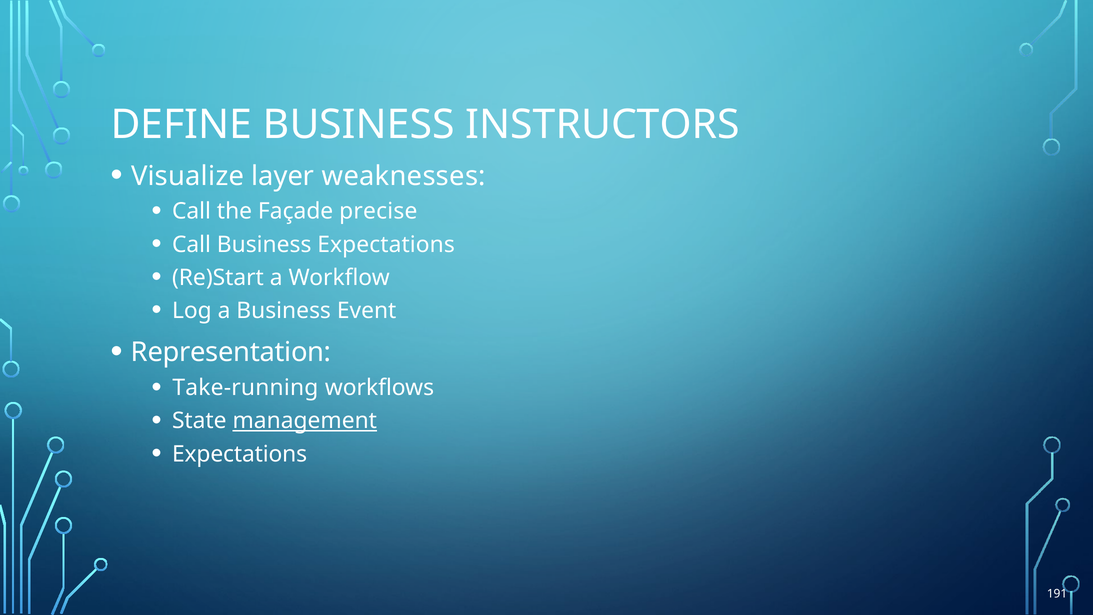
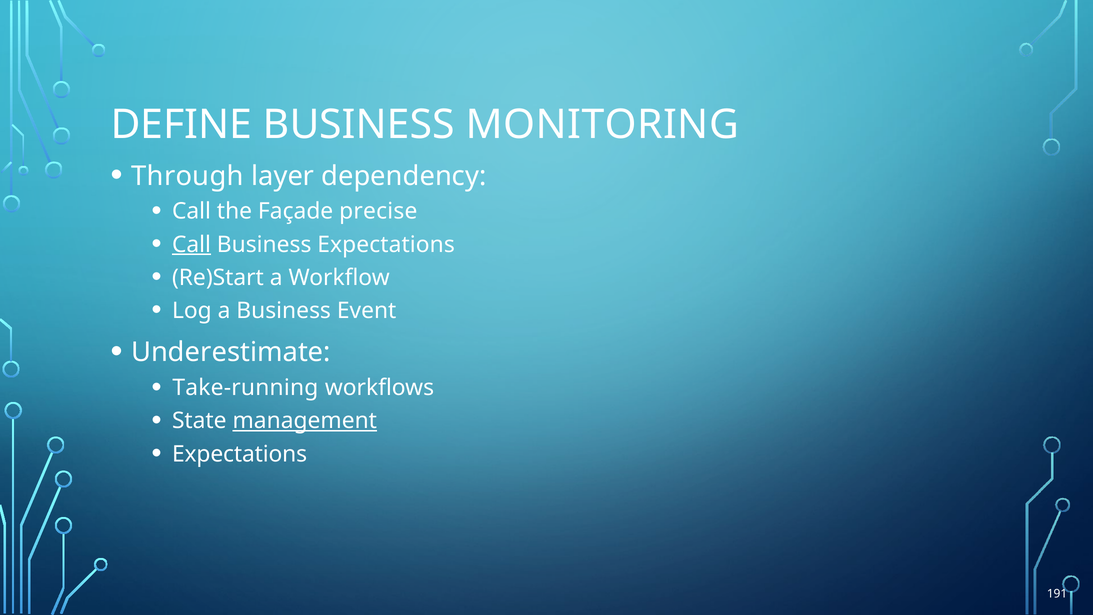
INSTRUCTORS: INSTRUCTORS -> MONITORING
Visualize: Visualize -> Through
weaknesses: weaknesses -> dependency
Call at (191, 244) underline: none -> present
Representation: Representation -> Underestimate
